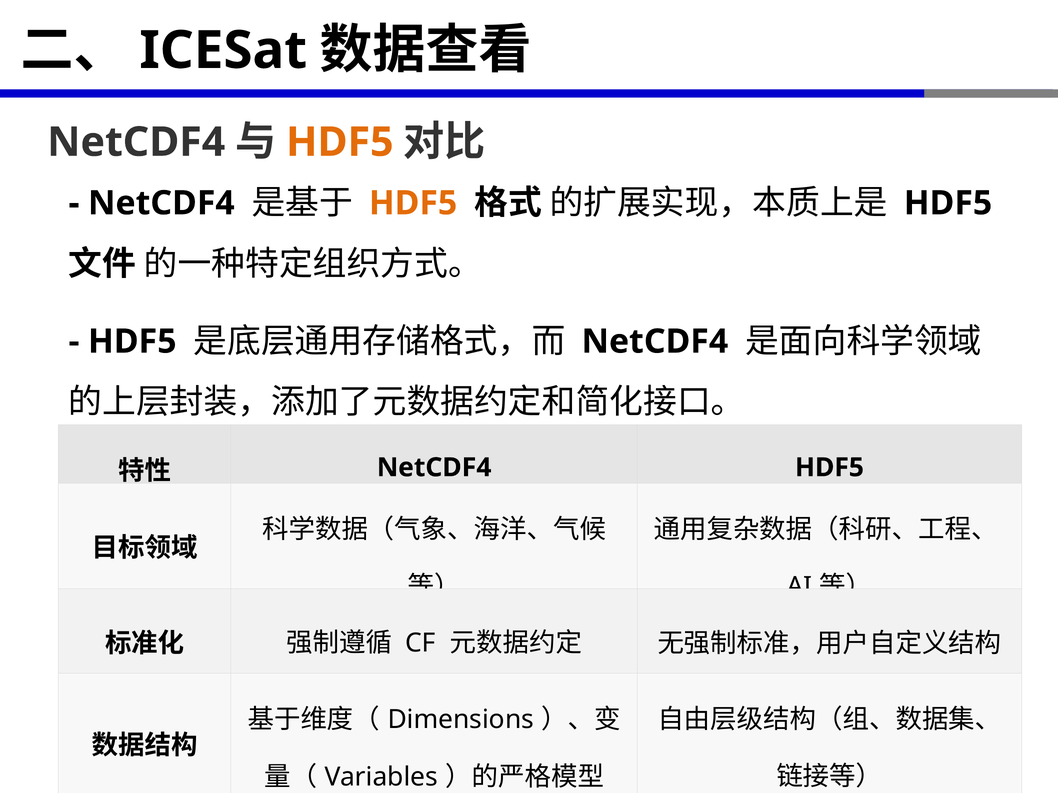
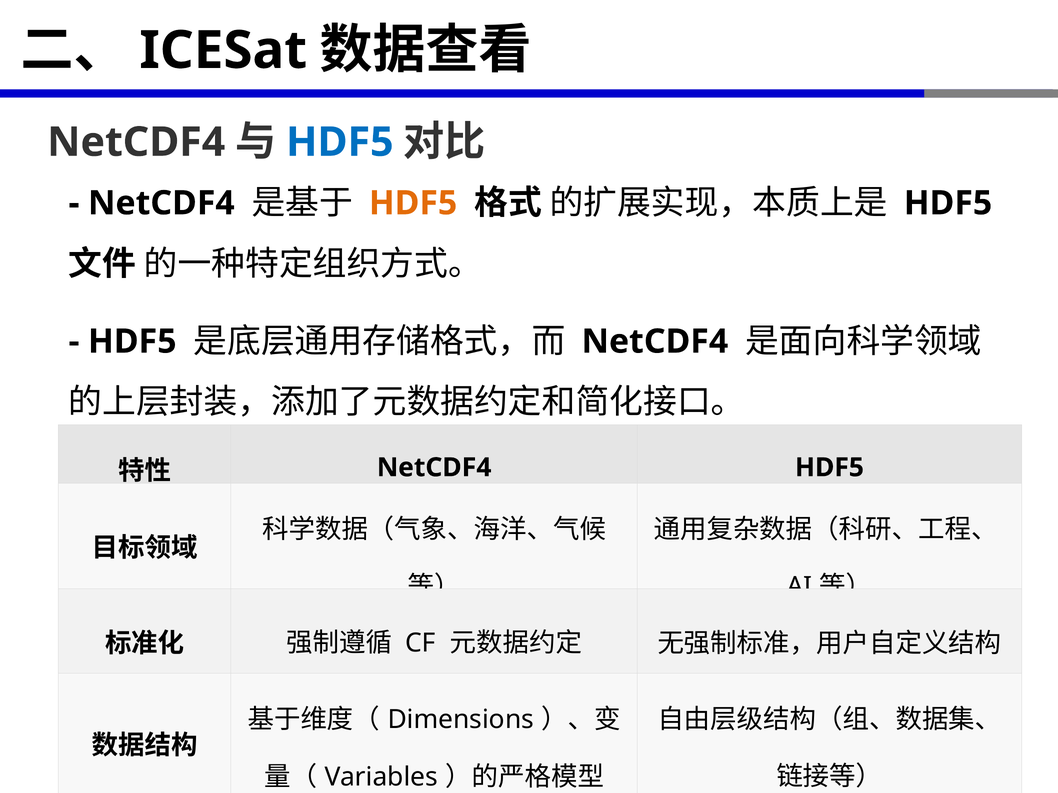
HDF5 at (340, 142) colour: orange -> blue
